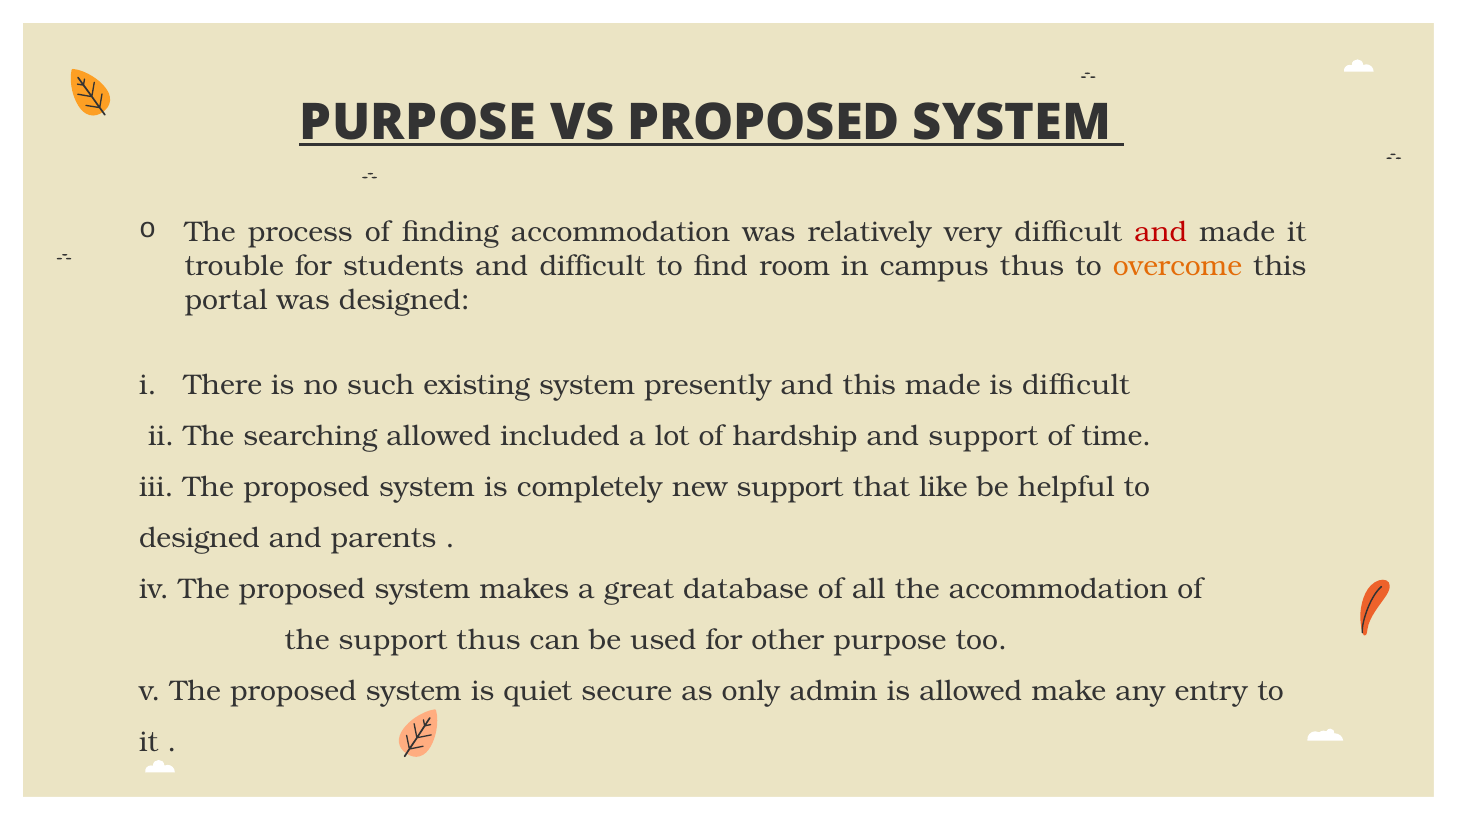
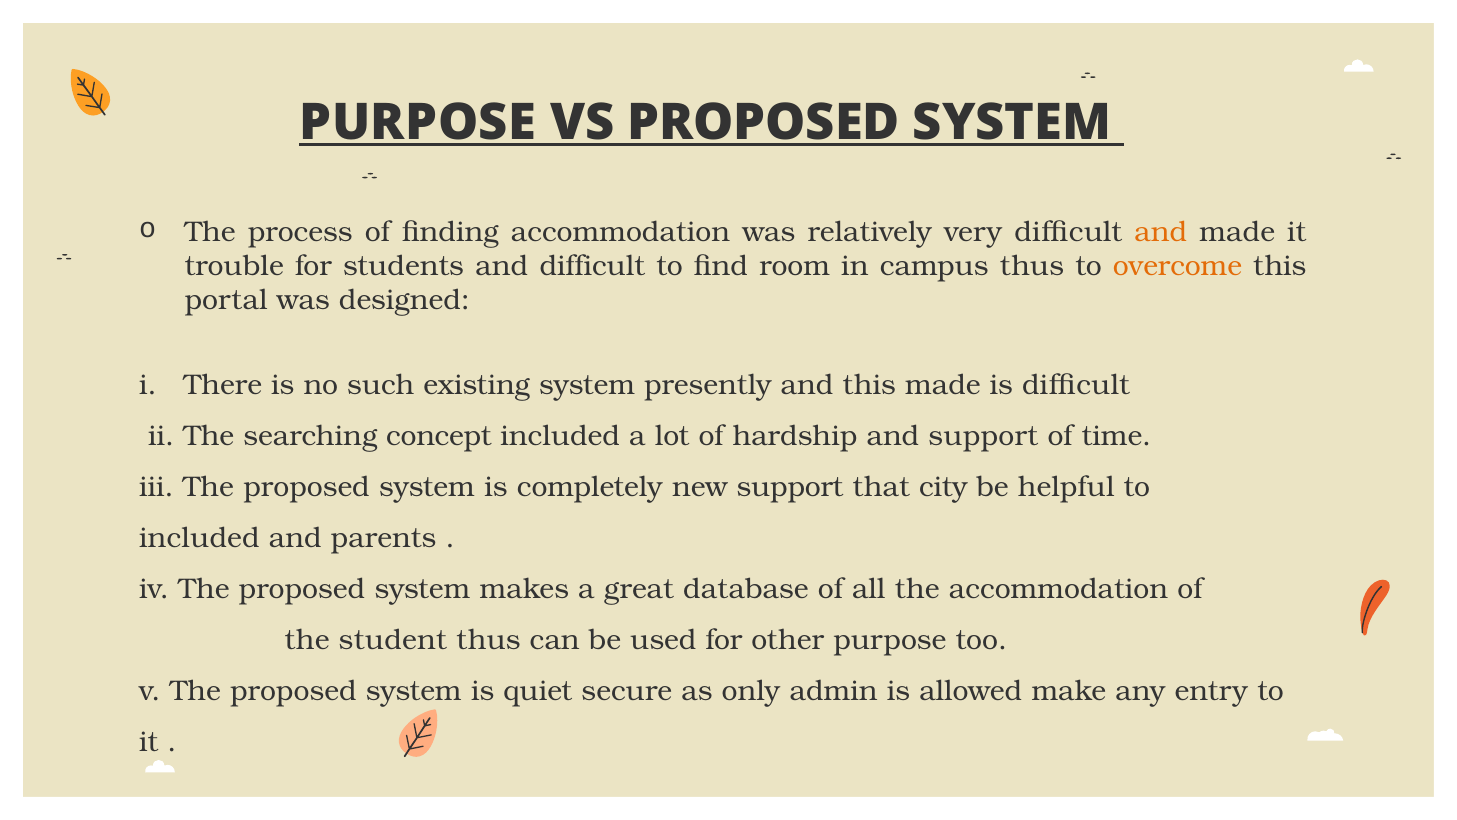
and at (1161, 232) colour: red -> orange
searching allowed: allowed -> concept
like: like -> city
designed at (200, 538): designed -> included
the support: support -> student
